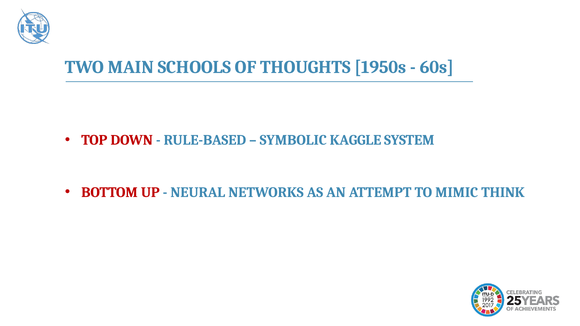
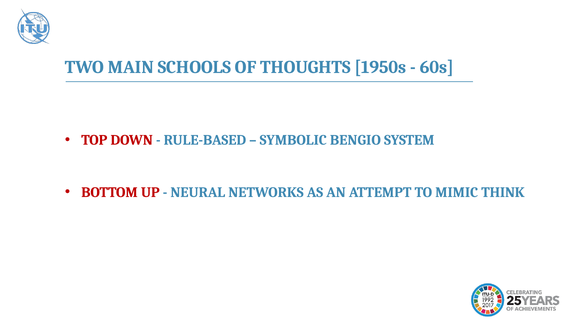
KAGGLE: KAGGLE -> BENGIO
